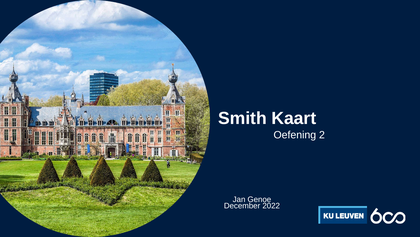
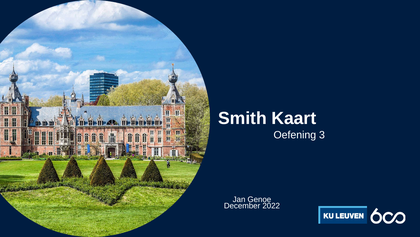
2: 2 -> 3
